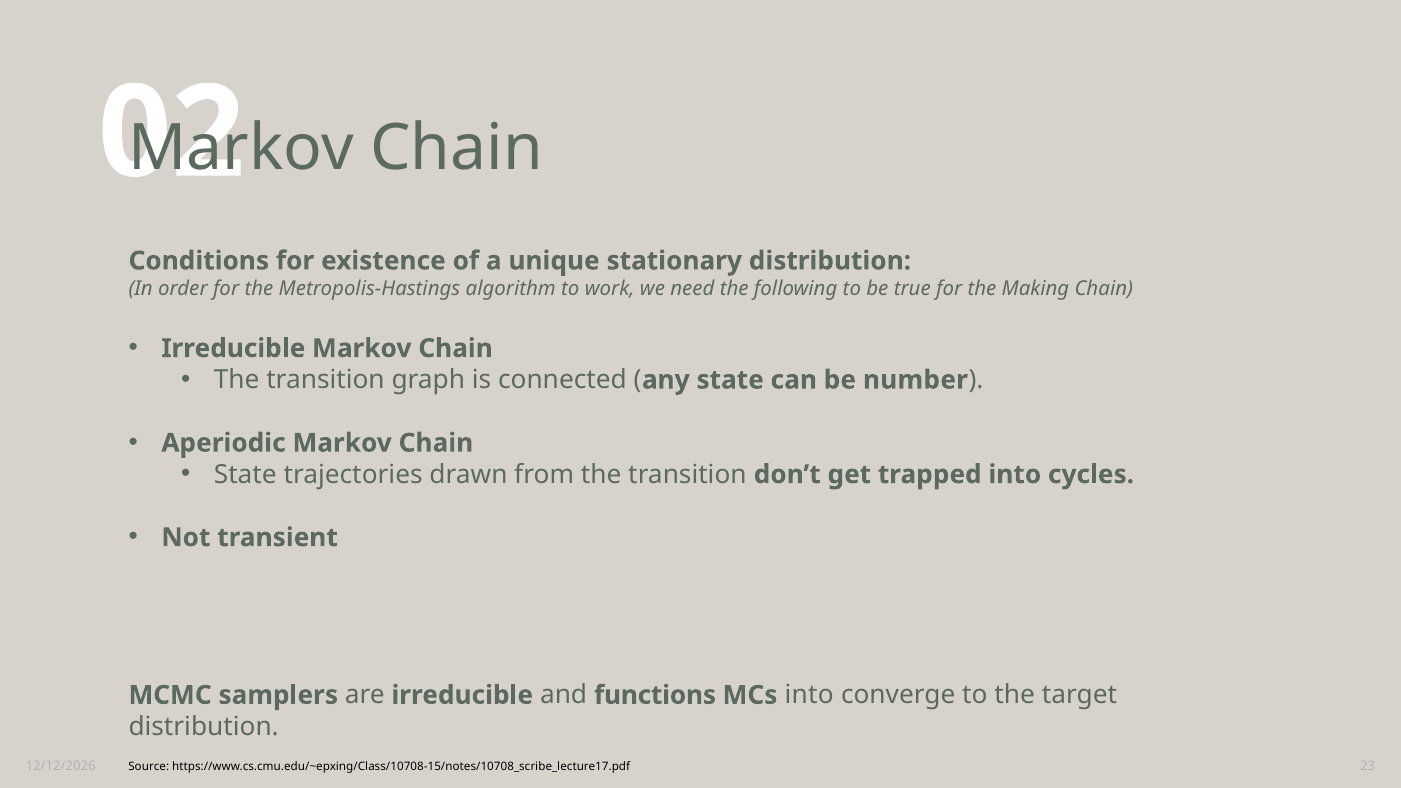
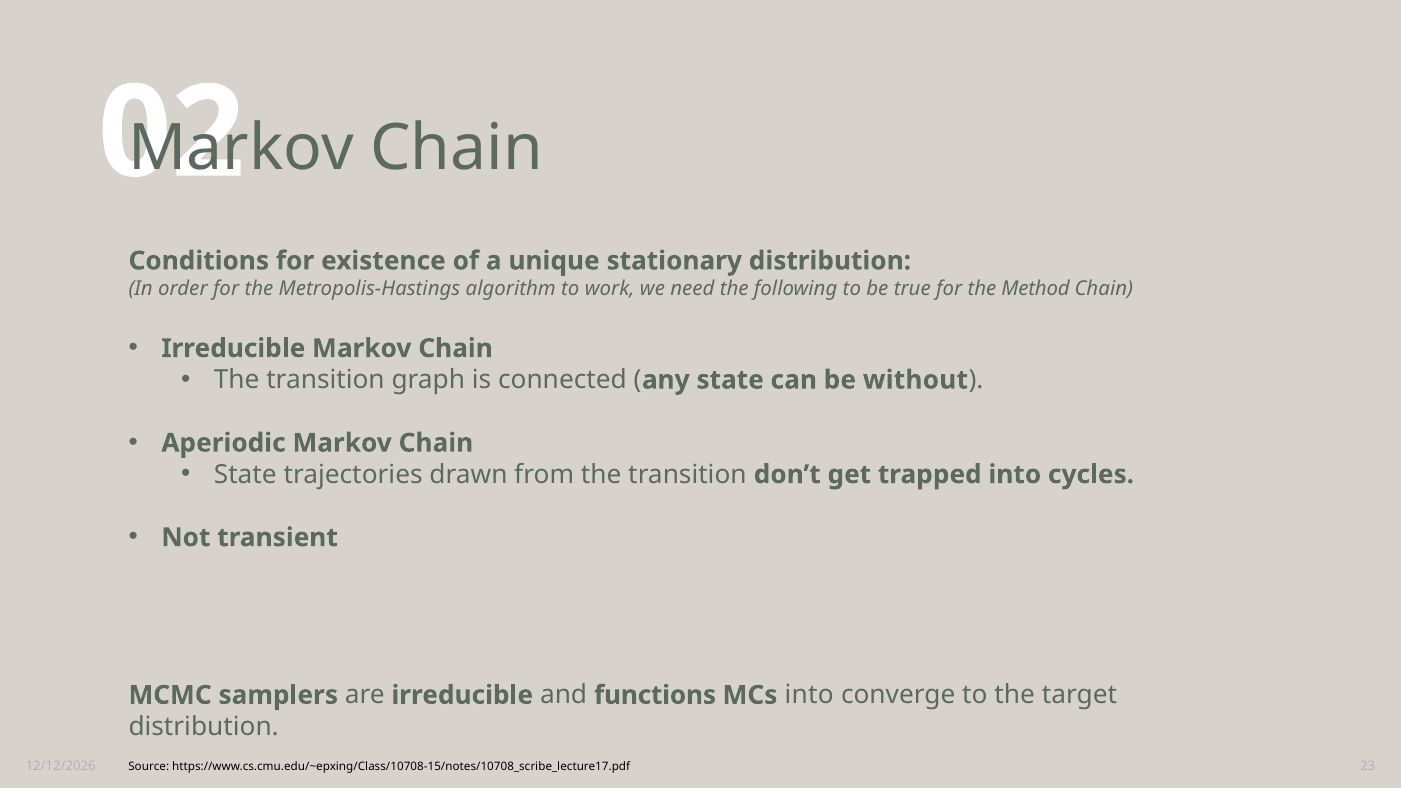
Making: Making -> Method
number: number -> without
